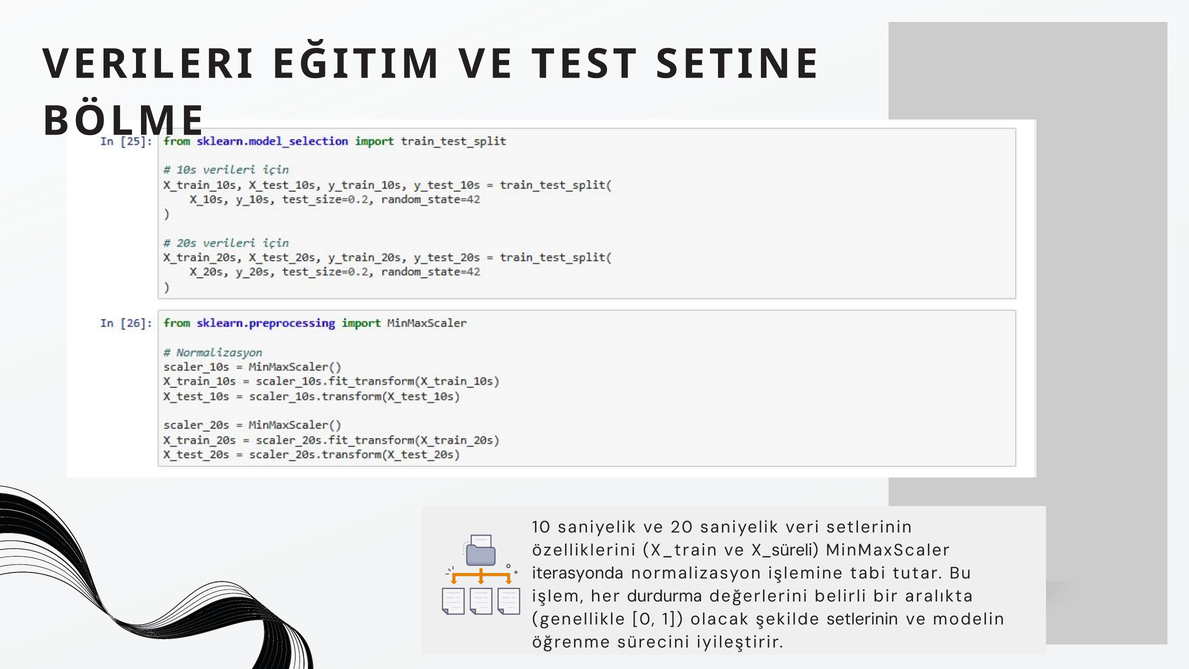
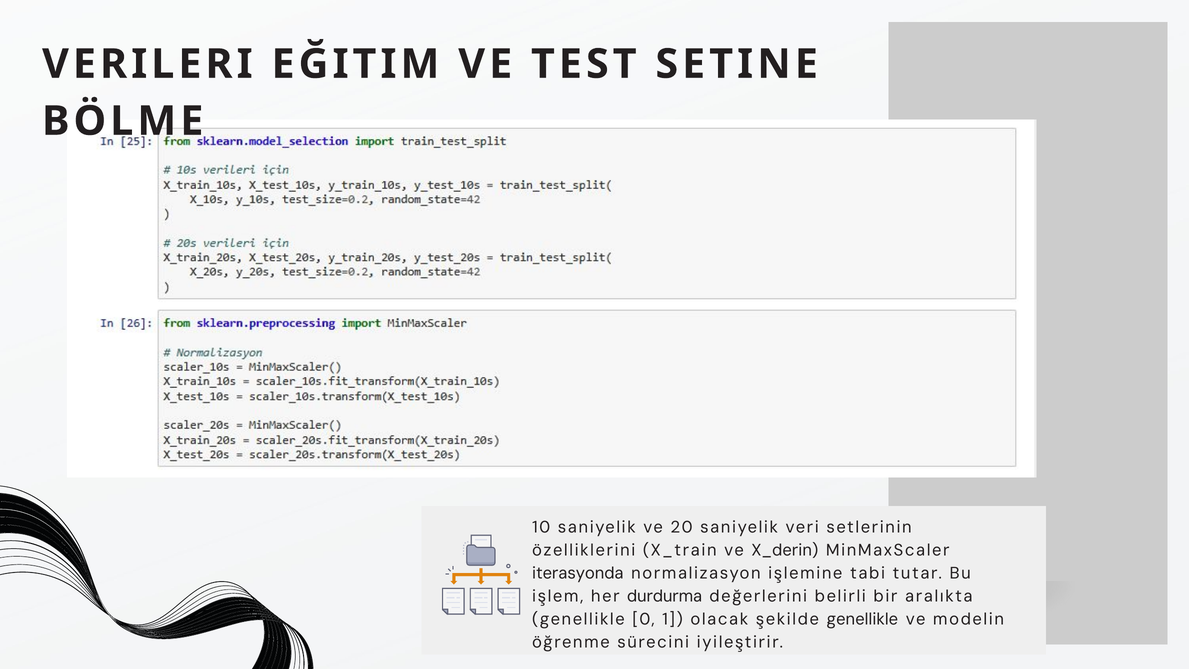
X_süreli: X_süreli -> X_derin
şekilde setlerinin: setlerinin -> genellikle
